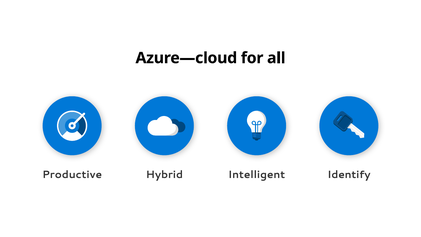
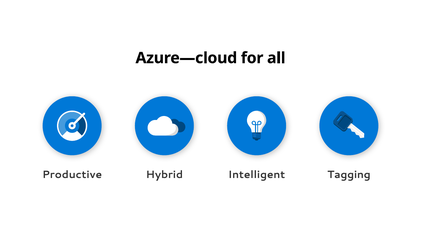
Identify: Identify -> Tagging
